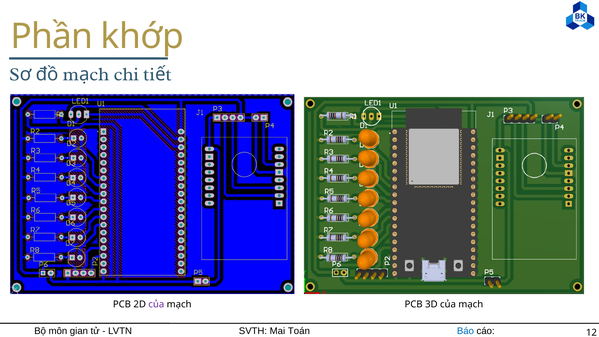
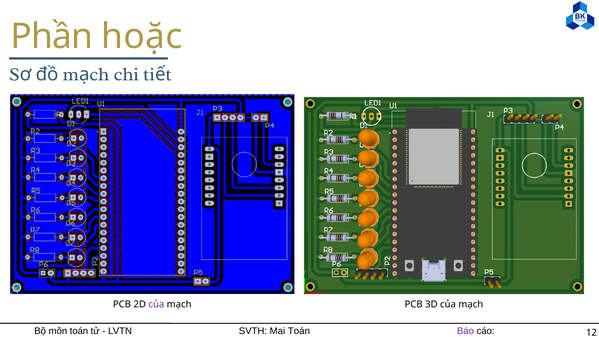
khớp: khớp -> hoặc
môn gian: gian -> toán
Báo colour: blue -> purple
